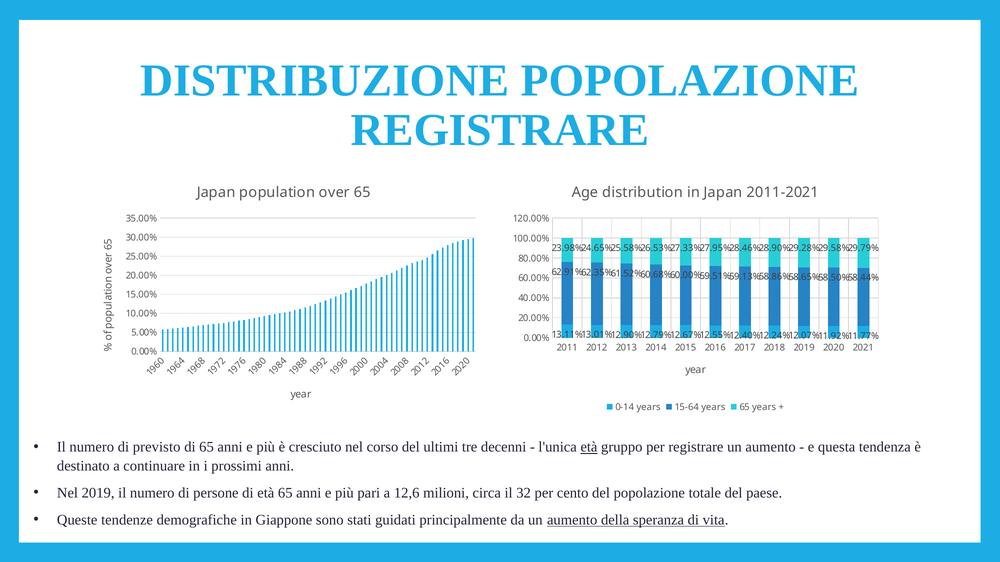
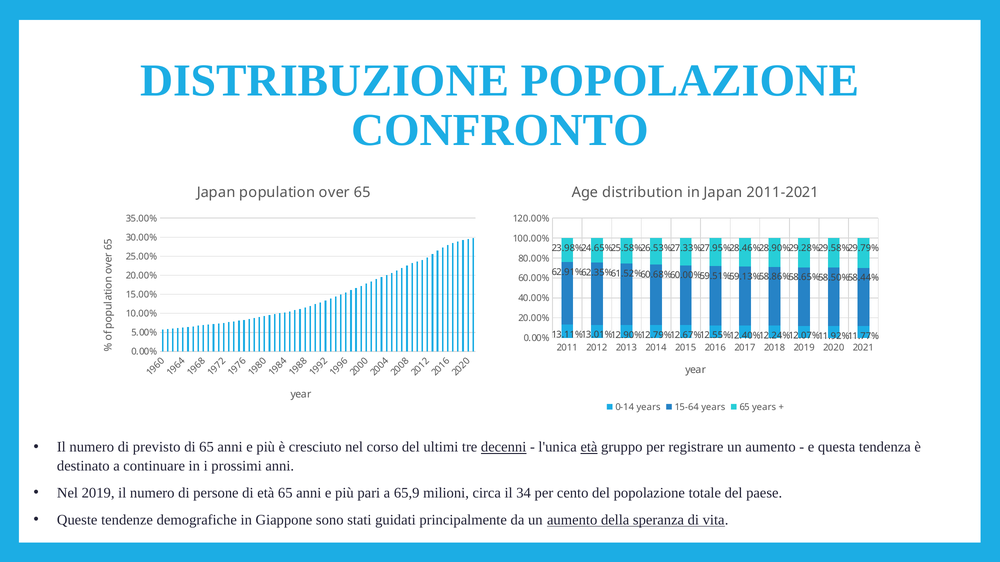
REGISTRARE at (500, 130): REGISTRARE -> CONFRONTO
decenni underline: none -> present
12,6: 12,6 -> 65,9
32: 32 -> 34
